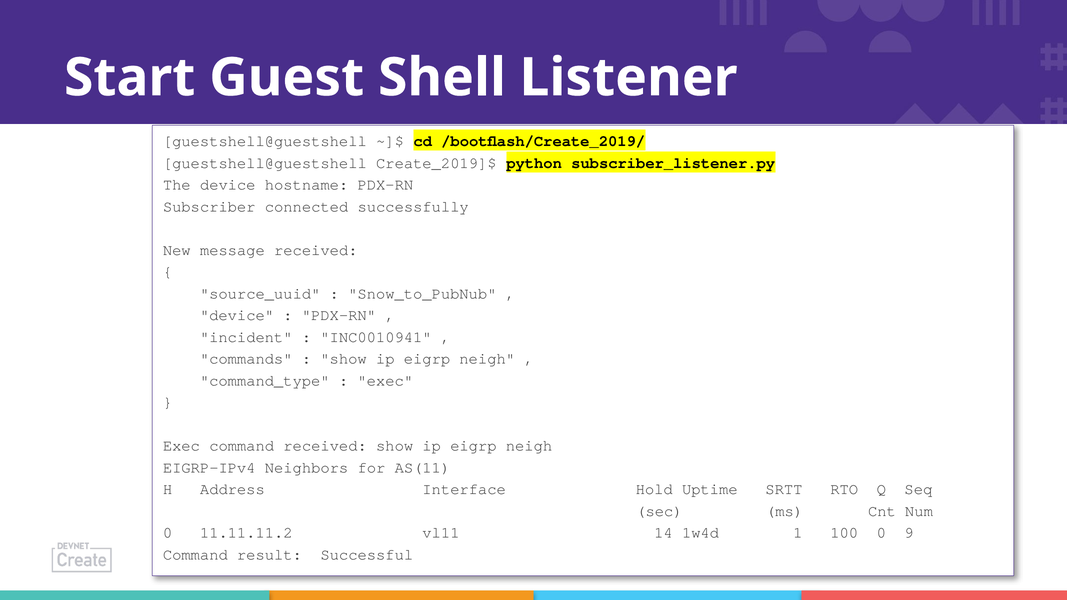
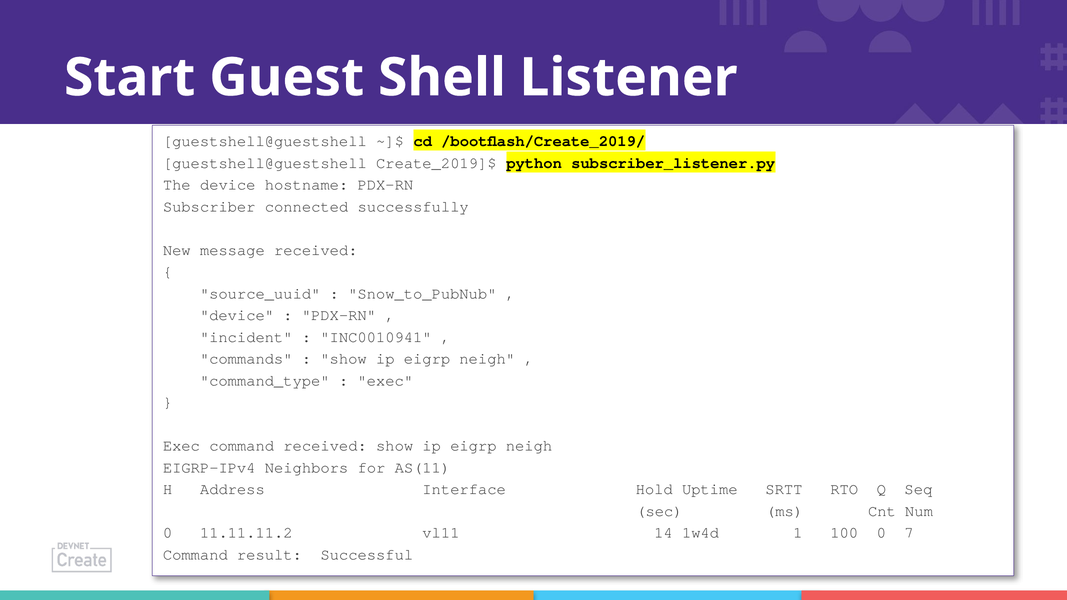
9: 9 -> 7
